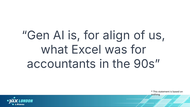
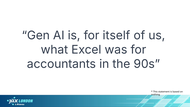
align: align -> itself
